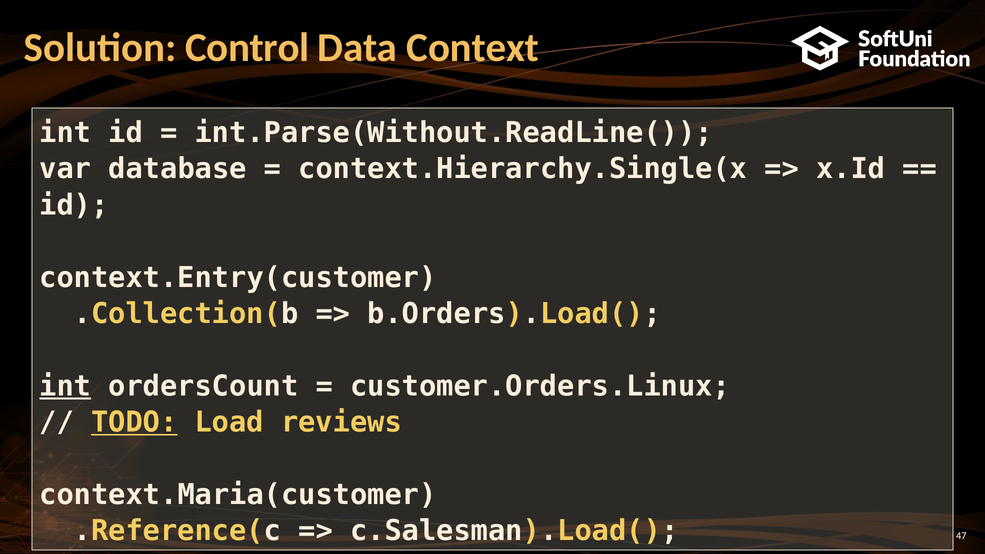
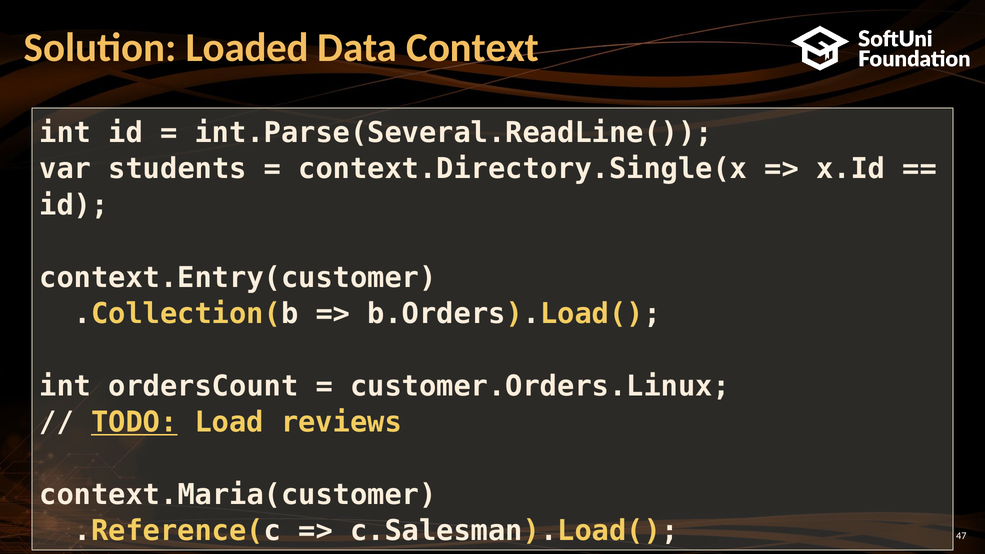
Control: Control -> Loaded
int.Parse(Without.ReadLine(: int.Parse(Without.ReadLine( -> int.Parse(Several.ReadLine(
database: database -> students
context.Hierarchy.Single(x: context.Hierarchy.Single(x -> context.Directory.Single(x
int at (65, 386) underline: present -> none
